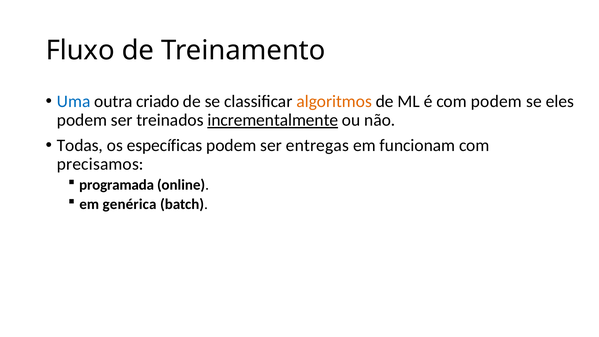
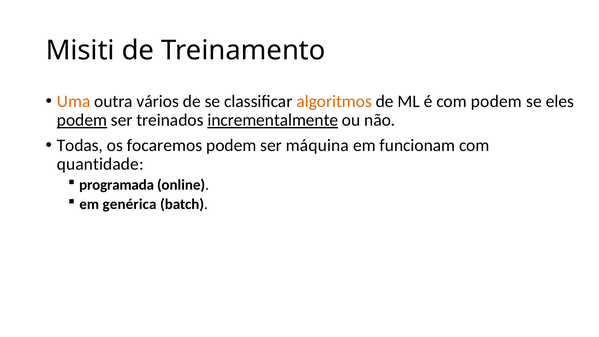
Fluxo: Fluxo -> Misiti
Uma colour: blue -> orange
criado: criado -> vários
podem at (82, 120) underline: none -> present
específicas: específicas -> focaremos
entregas: entregas -> máquina
precisamos: precisamos -> quantidade
